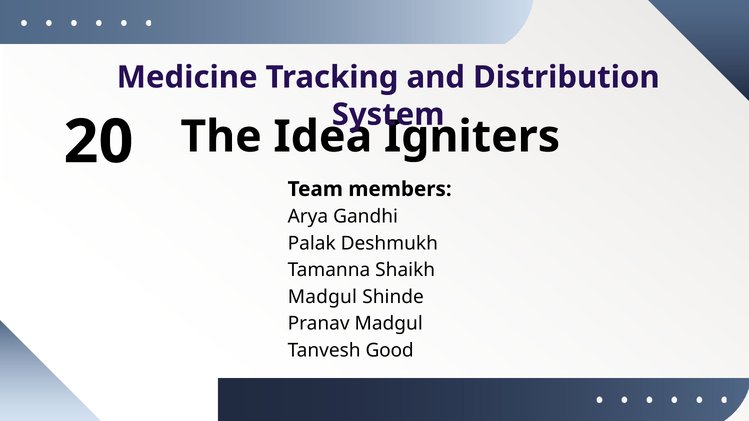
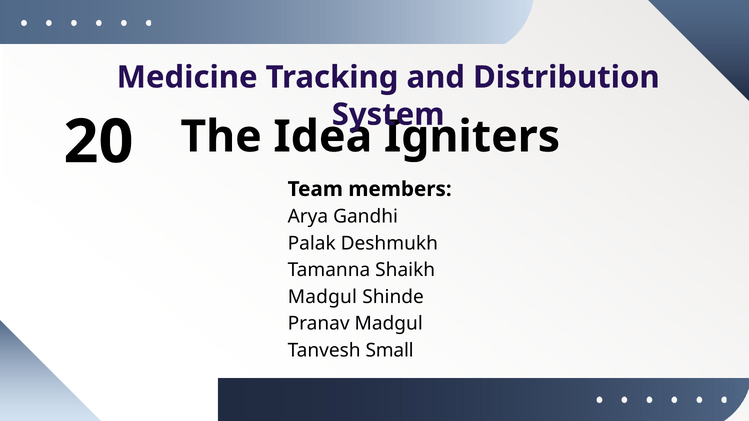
Good: Good -> Small
